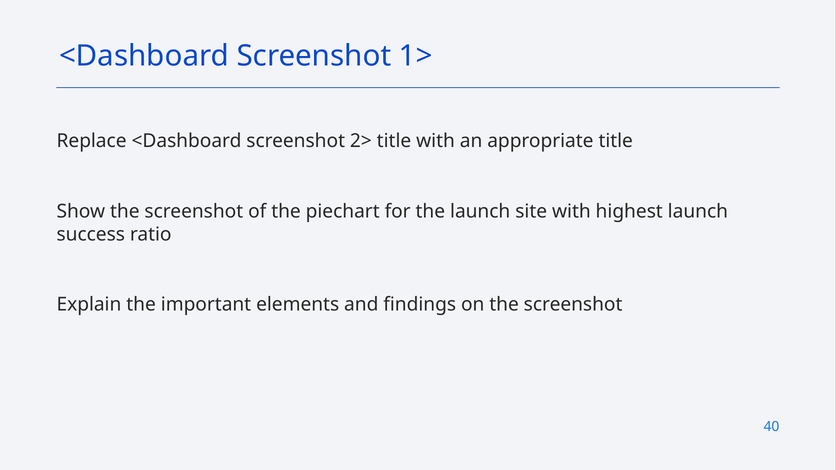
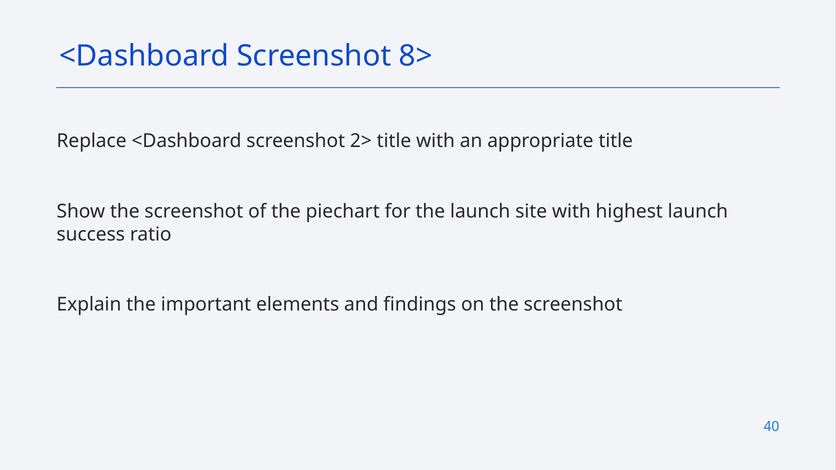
1>: 1> -> 8>
